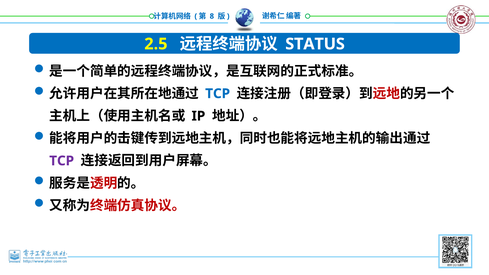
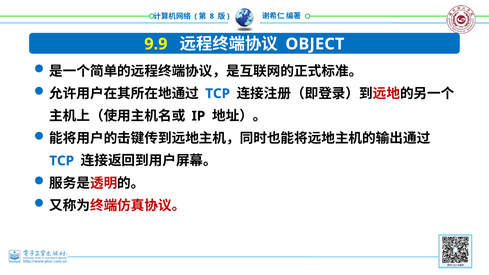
2.5: 2.5 -> 9.9
STATUS: STATUS -> OBJECT
TCP at (62, 161) colour: purple -> blue
